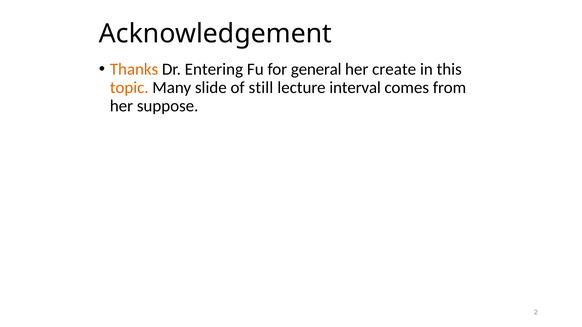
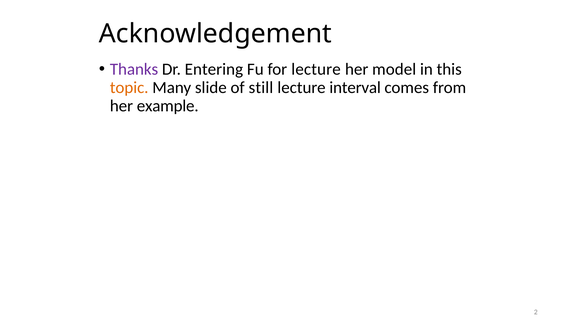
Thanks colour: orange -> purple
for general: general -> lecture
create: create -> model
suppose: suppose -> example
